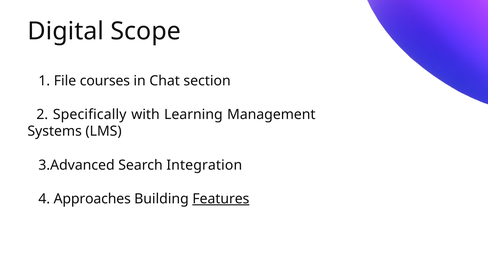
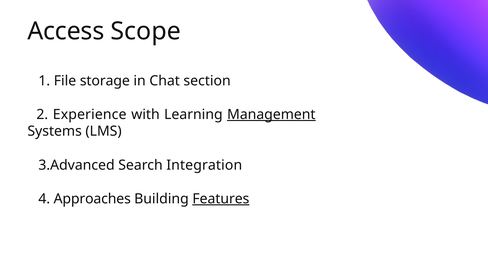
Digital: Digital -> Access
courses: courses -> storage
Specifically: Specifically -> Experience
Management underline: none -> present
